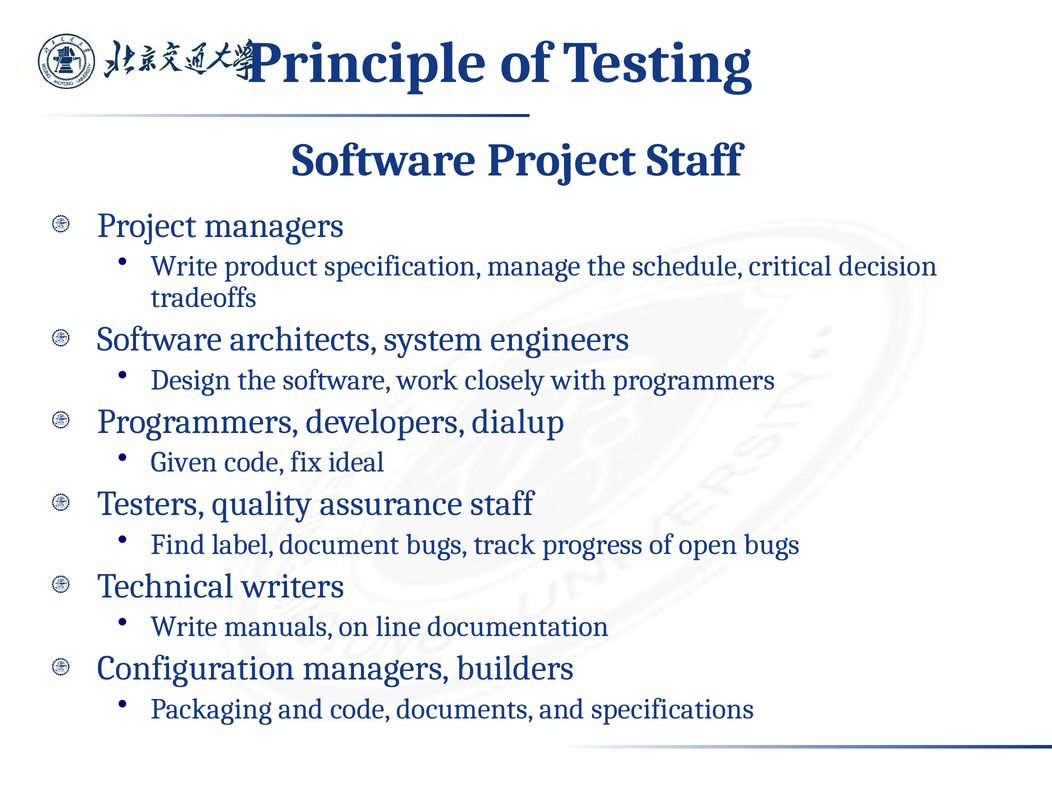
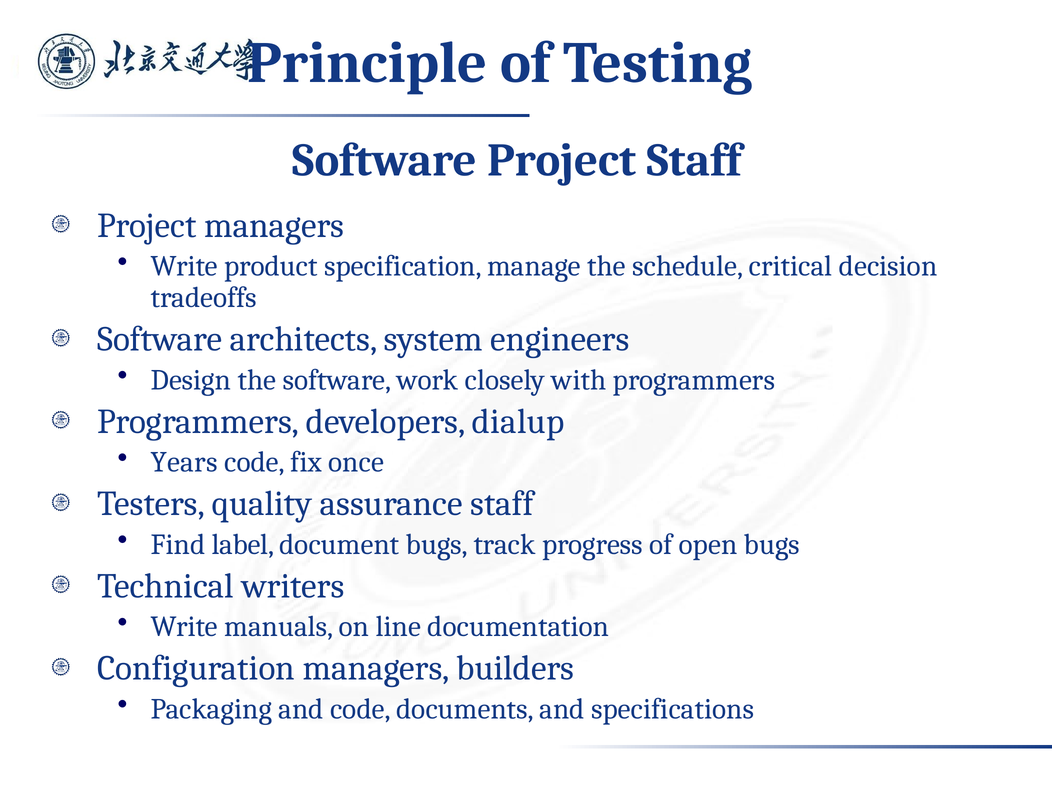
Given: Given -> Years
ideal: ideal -> once
